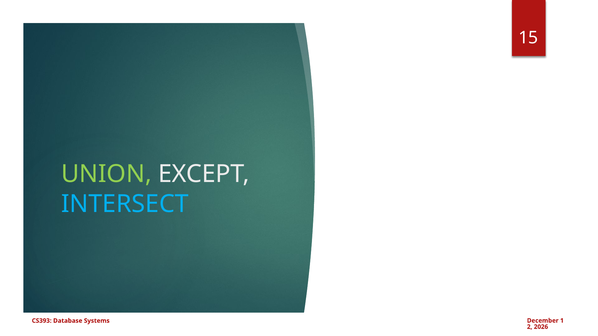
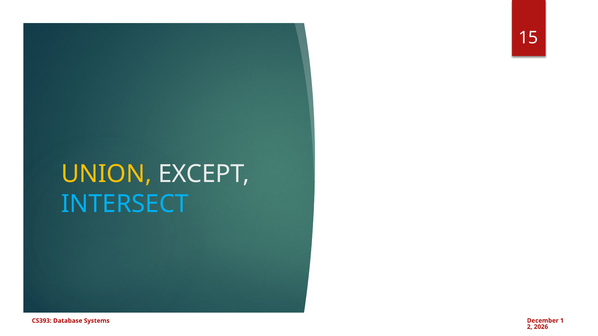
UNION colour: light green -> yellow
